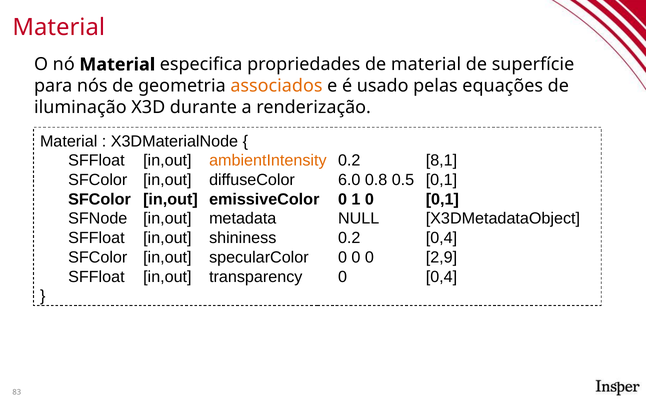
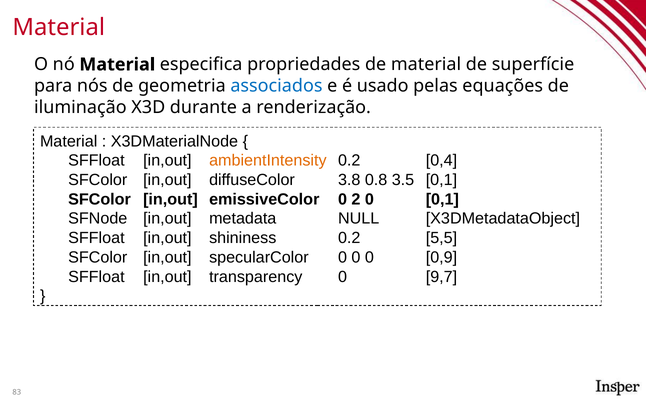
associados colour: orange -> blue
8,1: 8,1 -> 0,4
6.0: 6.0 -> 3.8
0.5: 0.5 -> 3.5
1: 1 -> 2
0.2 0,4: 0,4 -> 5,5
2,9: 2,9 -> 0,9
0 0,4: 0,4 -> 9,7
